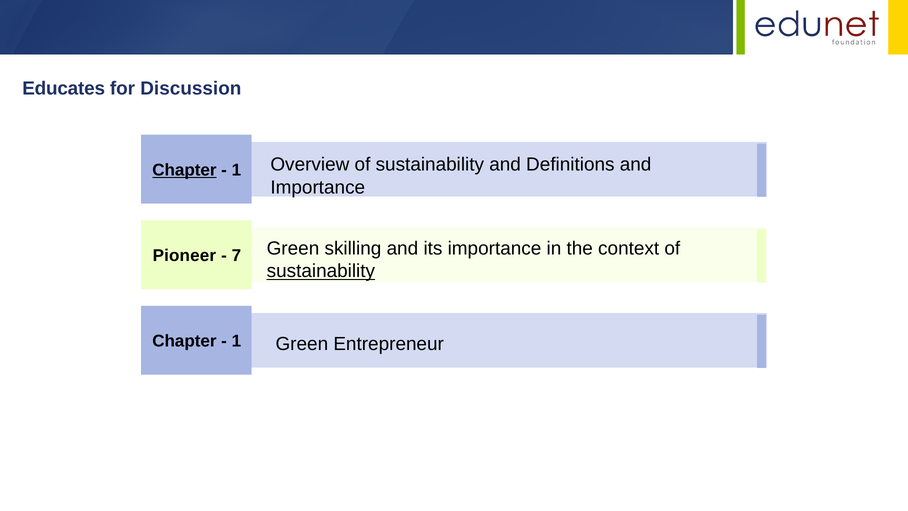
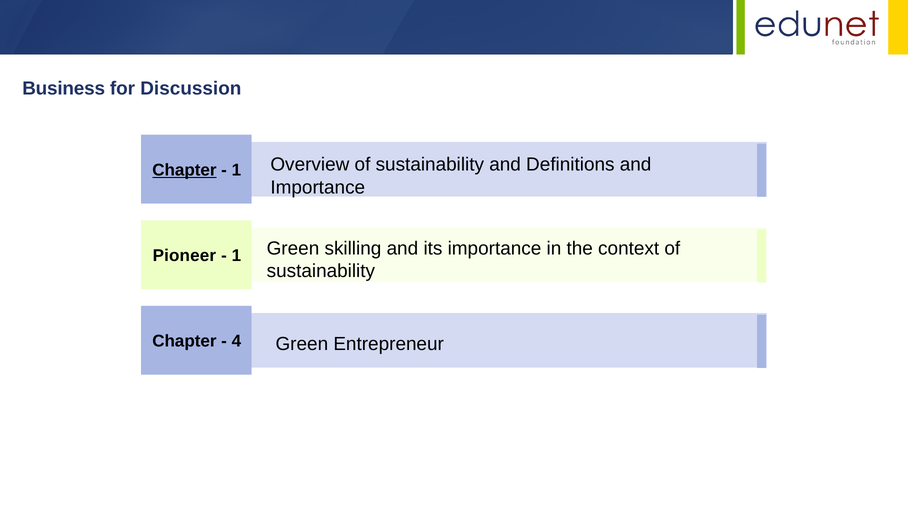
Educates: Educates -> Business
7 at (236, 256): 7 -> 1
sustainability at (321, 271) underline: present -> none
1 at (236, 341): 1 -> 4
